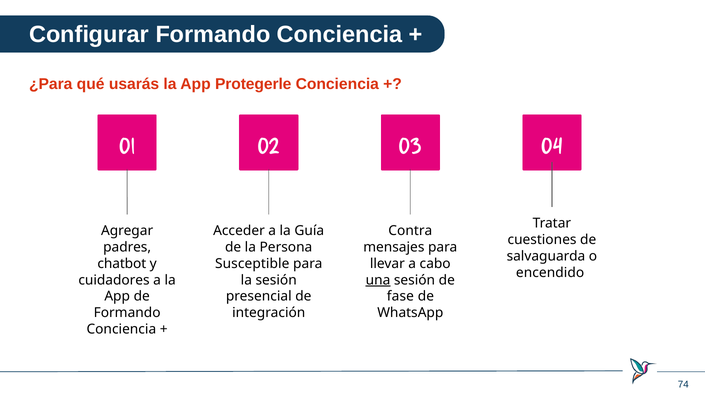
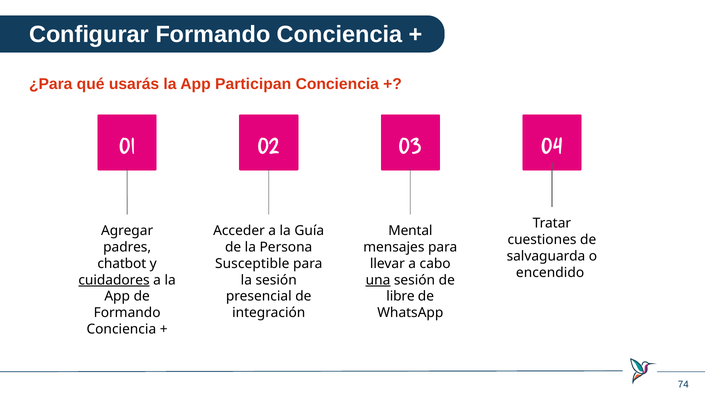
Protegerle: Protegerle -> Participan
Contra: Contra -> Mental
cuidadores underline: none -> present
fase: fase -> libre
